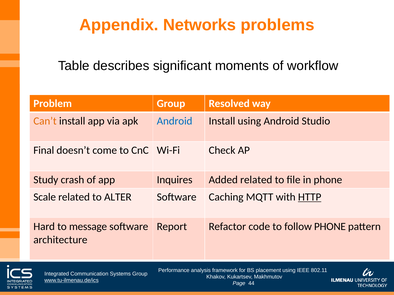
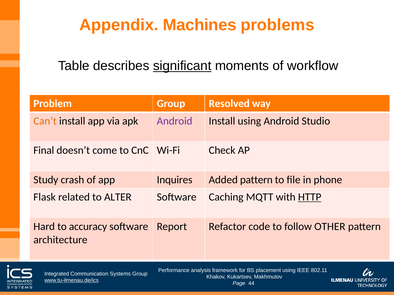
Networks: Networks -> Machines
significant underline: none -> present
Android at (175, 121) colour: blue -> purple
Added related: related -> pattern
Scale: Scale -> Flask
message: message -> accuracy
follow PHONE: PHONE -> OTHER
